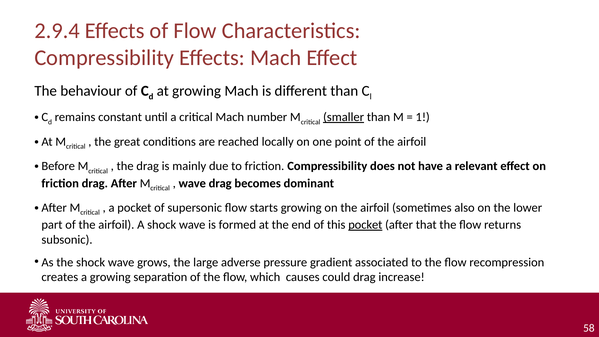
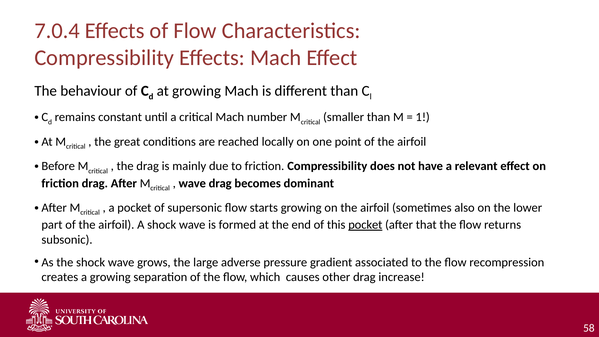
2.9.4: 2.9.4 -> 7.0.4
smaller underline: present -> none
could: could -> other
